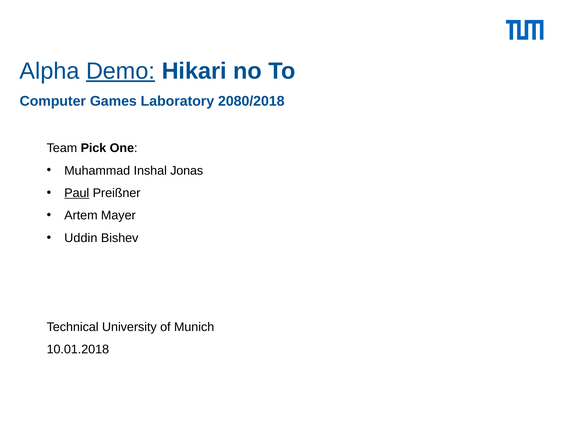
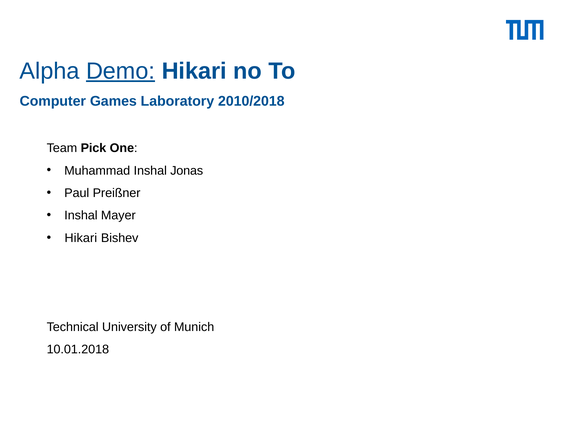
2080/2018: 2080/2018 -> 2010/2018
Paul underline: present -> none
Artem at (81, 216): Artem -> Inshal
Uddin at (81, 238): Uddin -> Hikari
